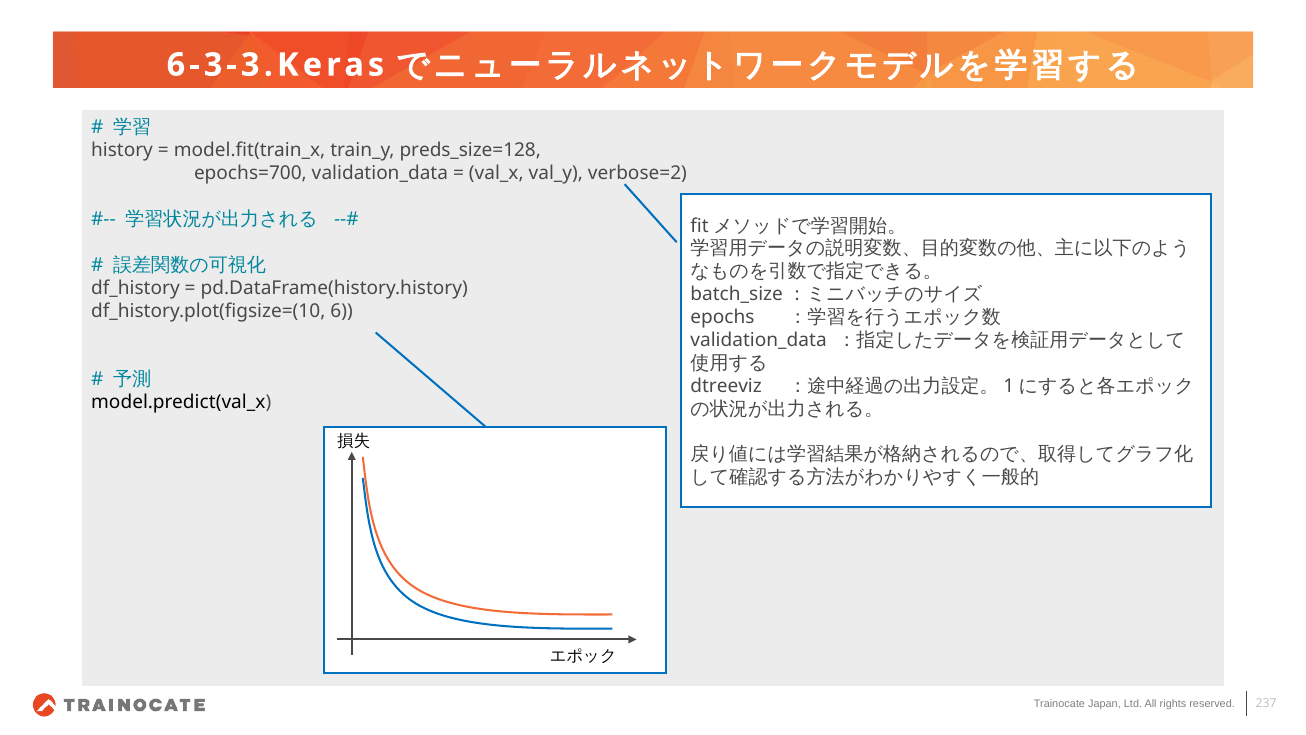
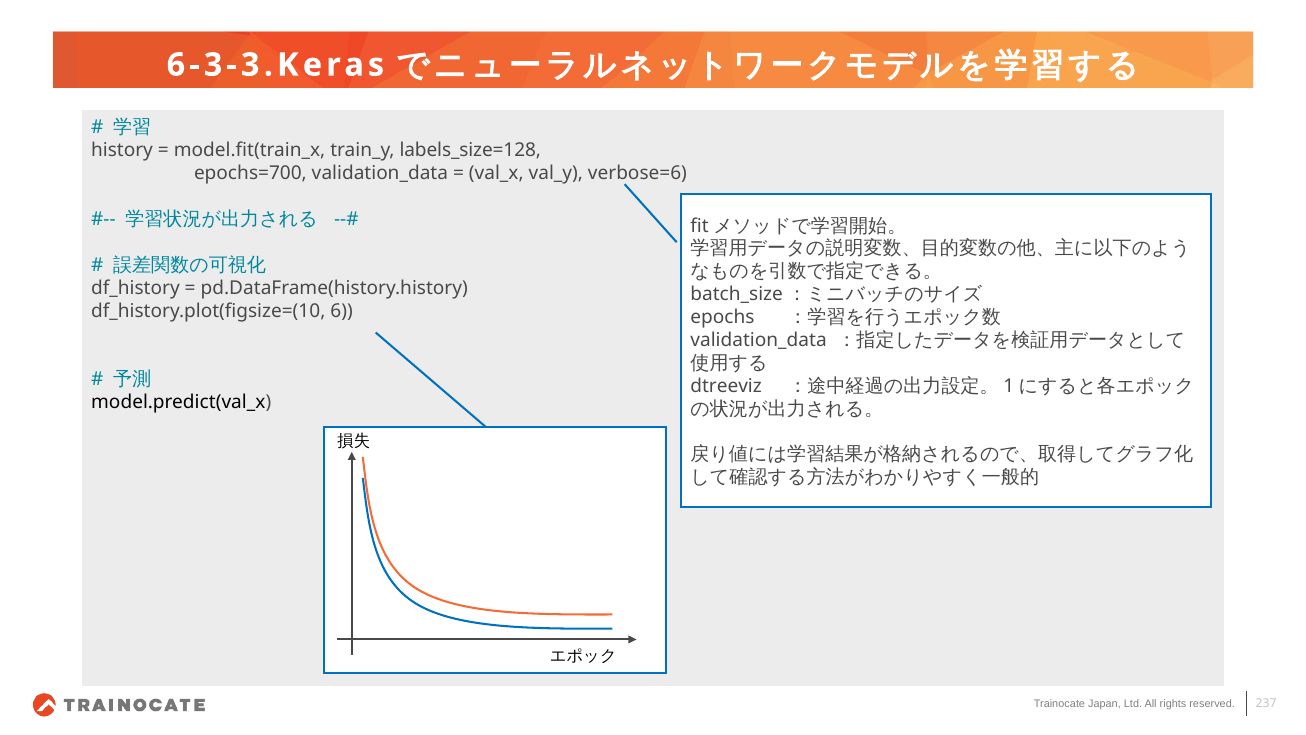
preds_size=128: preds_size=128 -> labels_size=128
verbose=2: verbose=2 -> verbose=6
